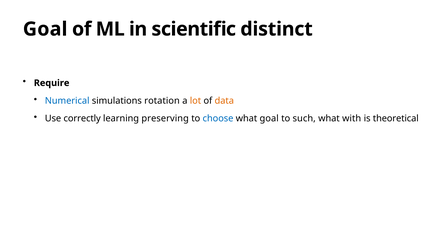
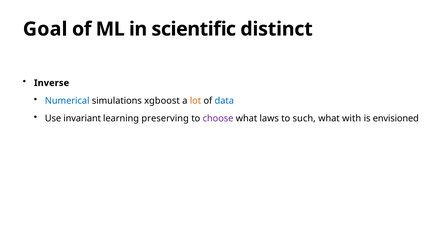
Require: Require -> Inverse
rotation: rotation -> xgboost
data colour: orange -> blue
correctly: correctly -> invariant
choose colour: blue -> purple
what goal: goal -> laws
theoretical: theoretical -> envisioned
